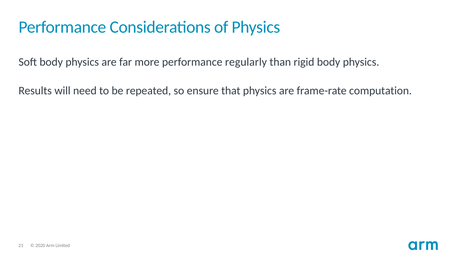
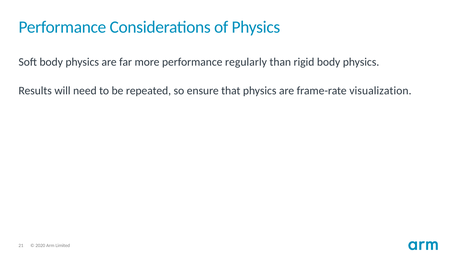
computation: computation -> visualization
